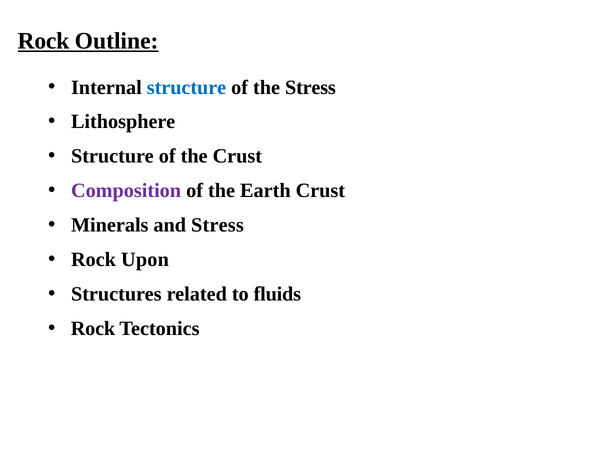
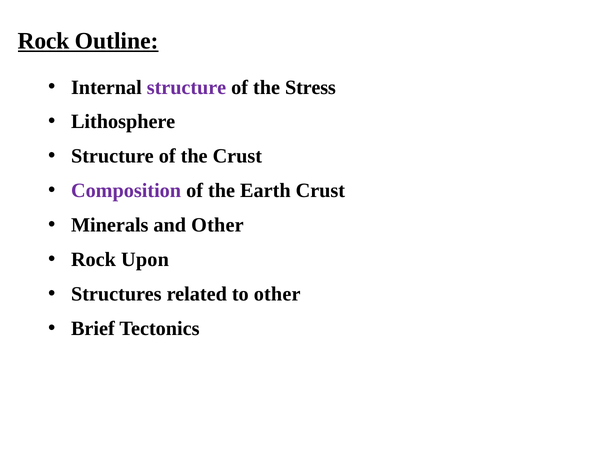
structure at (187, 87) colour: blue -> purple
and Stress: Stress -> Other
to fluids: fluids -> other
Rock at (93, 328): Rock -> Brief
